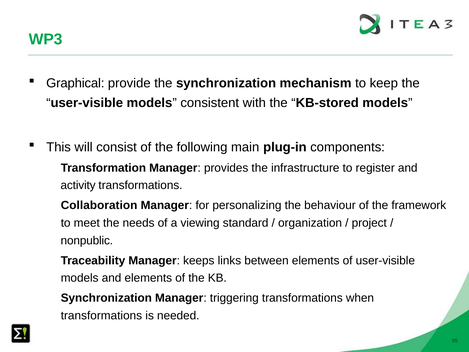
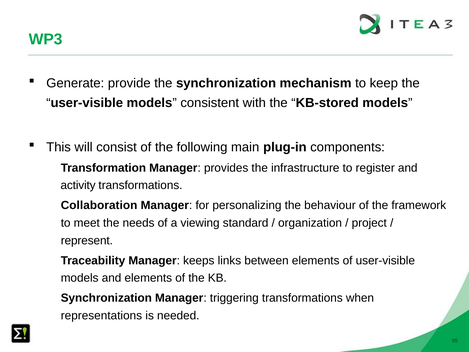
Graphical: Graphical -> Generate
nonpublic: nonpublic -> represent
transformations at (101, 315): transformations -> representations
